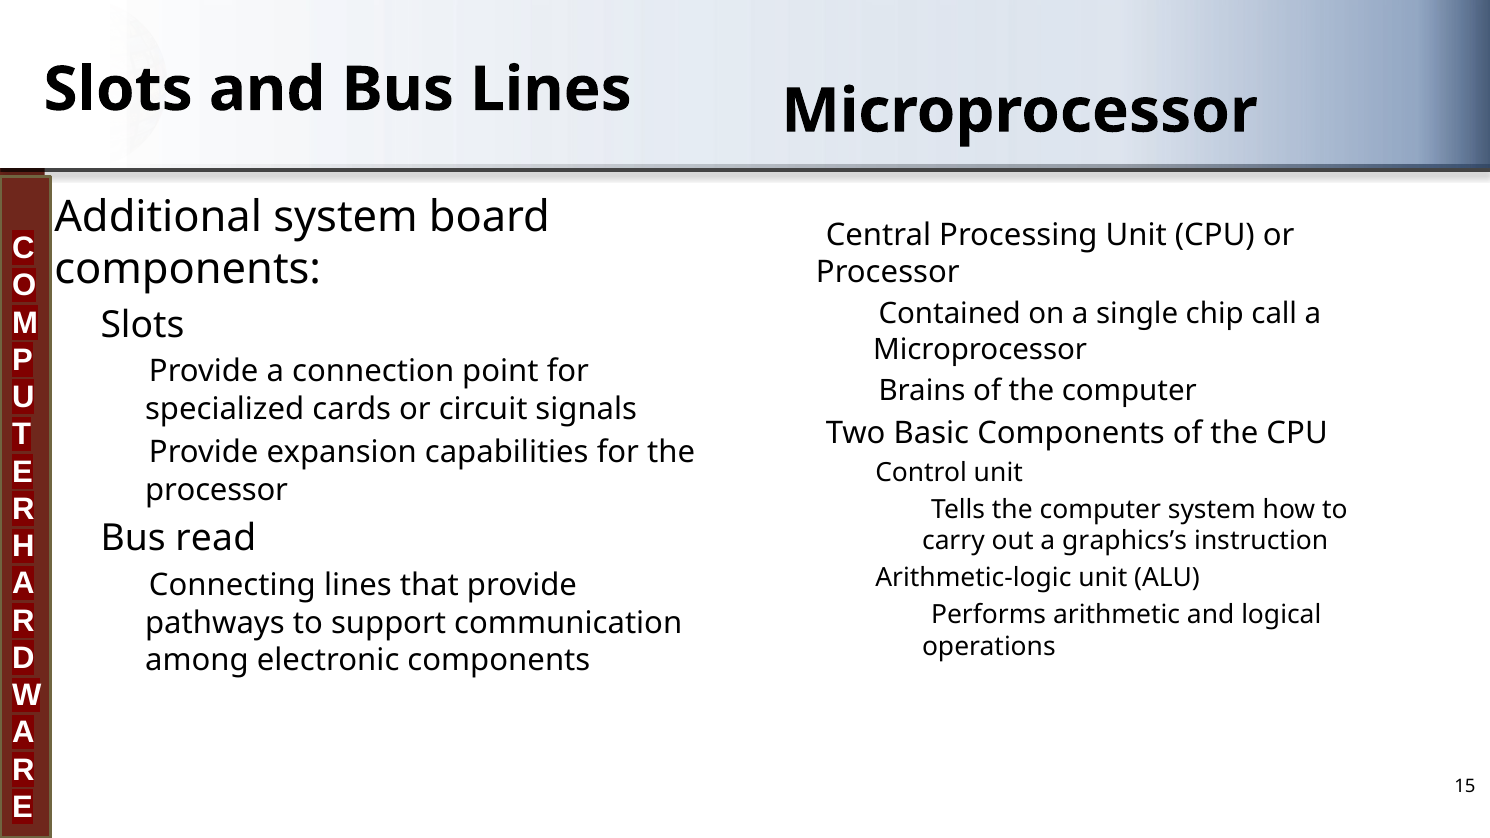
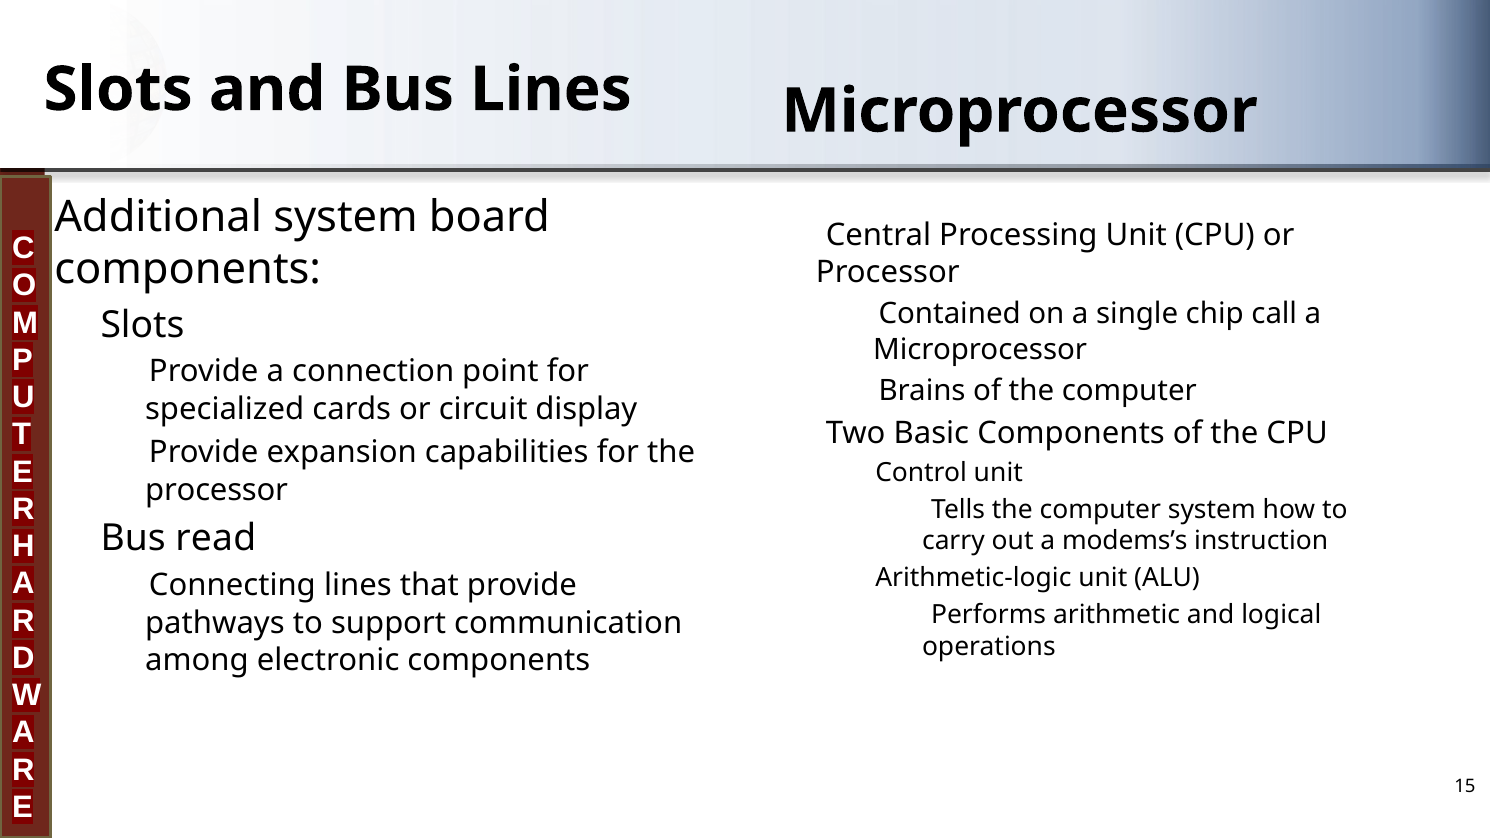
signals: signals -> display
graphics’s: graphics’s -> modems’s
